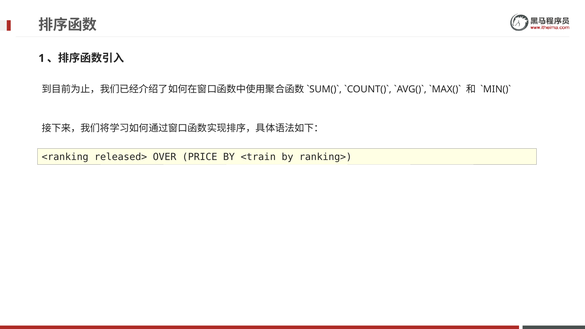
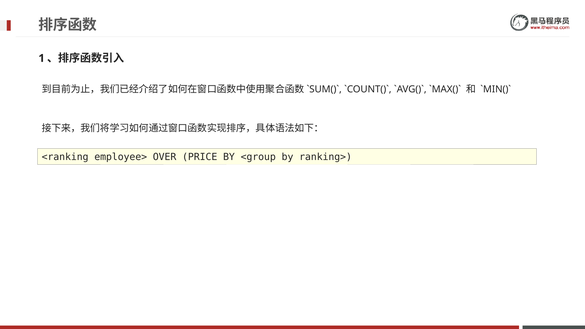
released>: released> -> employee>
<train: <train -> <group
